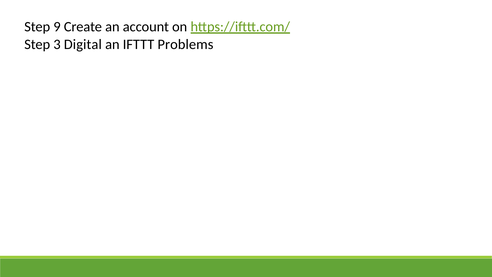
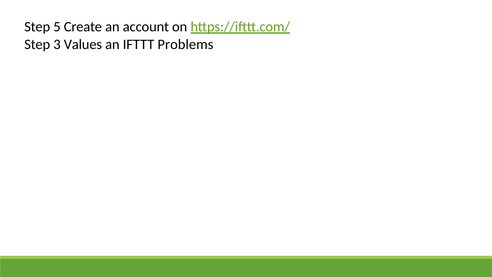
9: 9 -> 5
Digital: Digital -> Values
